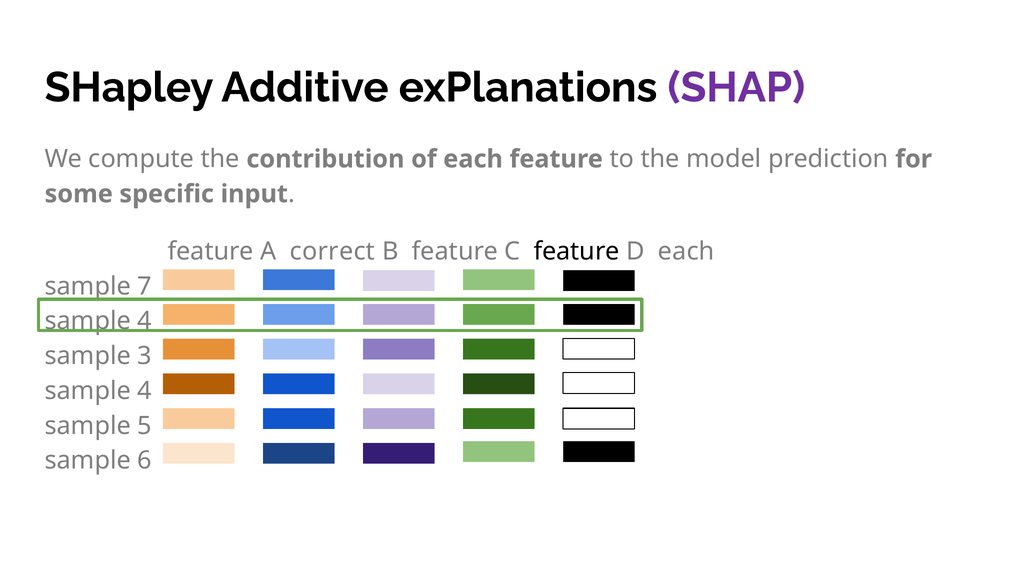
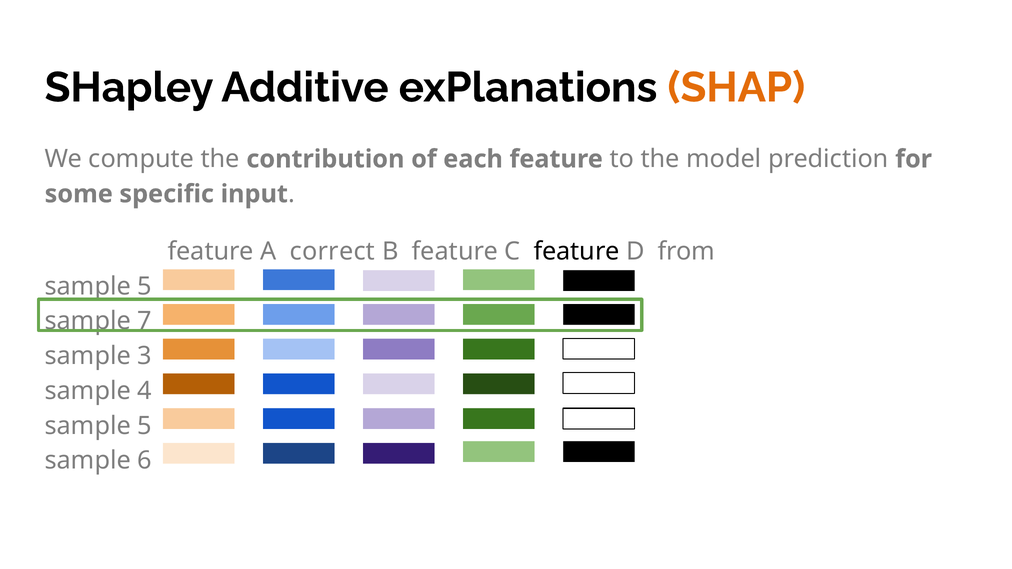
SHAP colour: purple -> orange
D each: each -> from
7 at (145, 286): 7 -> 5
4 at (145, 321): 4 -> 7
